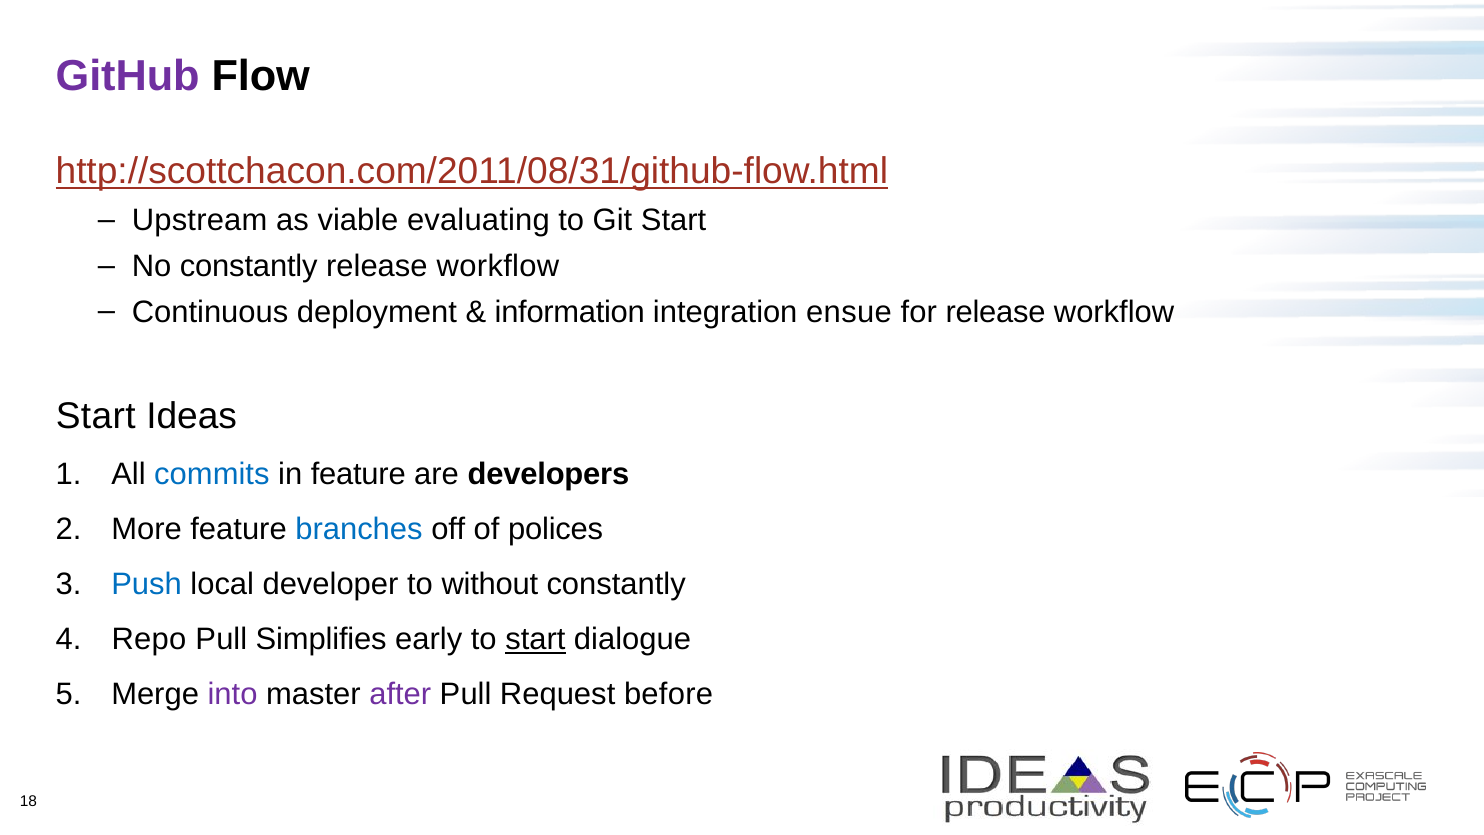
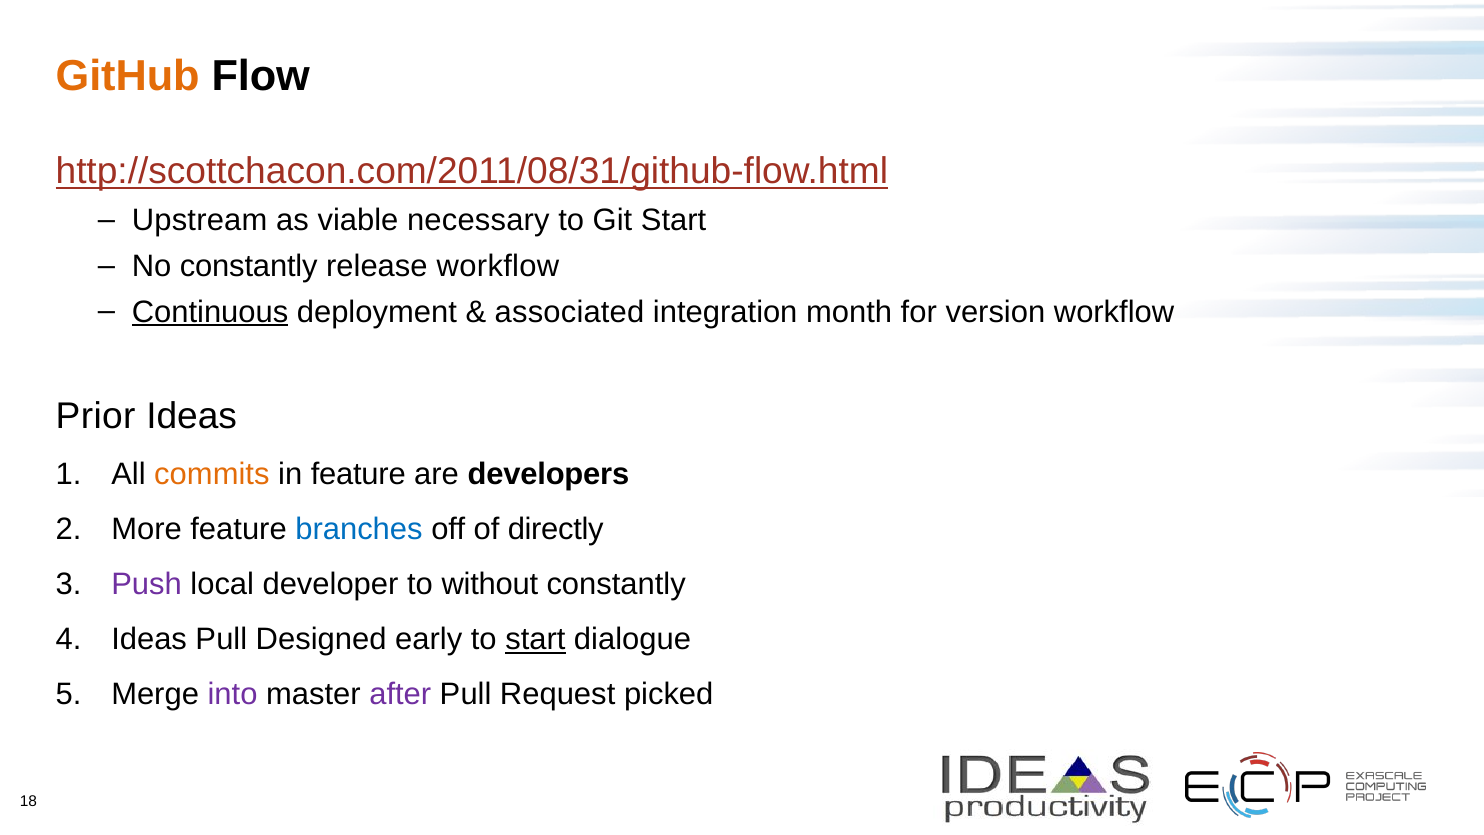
GitHub colour: purple -> orange
evaluating: evaluating -> necessary
Continuous underline: none -> present
information: information -> associated
ensue: ensue -> month
for release: release -> version
Start at (96, 416): Start -> Prior
commits colour: blue -> orange
polices: polices -> directly
Push colour: blue -> purple
Repo at (149, 640): Repo -> Ideas
Simplifies: Simplifies -> Designed
before: before -> picked
